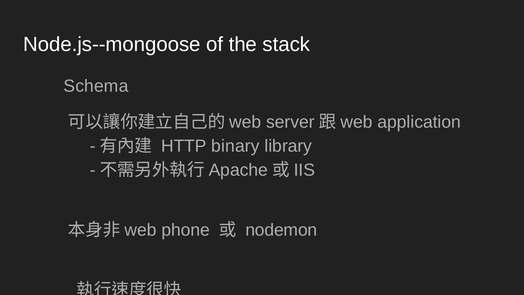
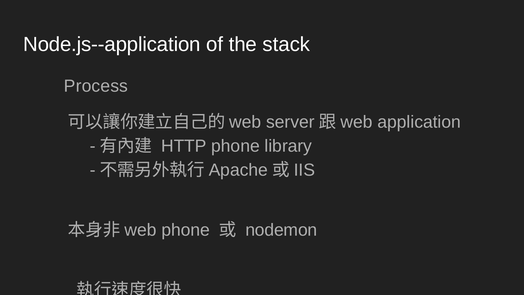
Node.js--mongoose: Node.js--mongoose -> Node.js--application
Schema: Schema -> Process
HTTP binary: binary -> phone
